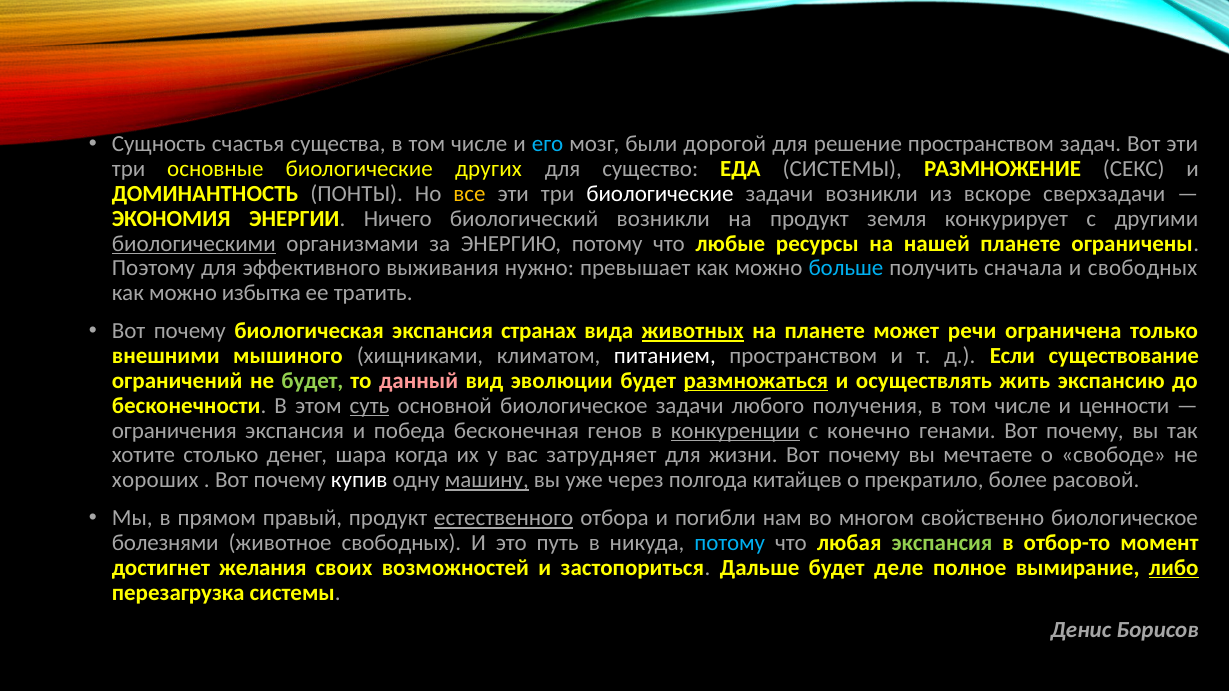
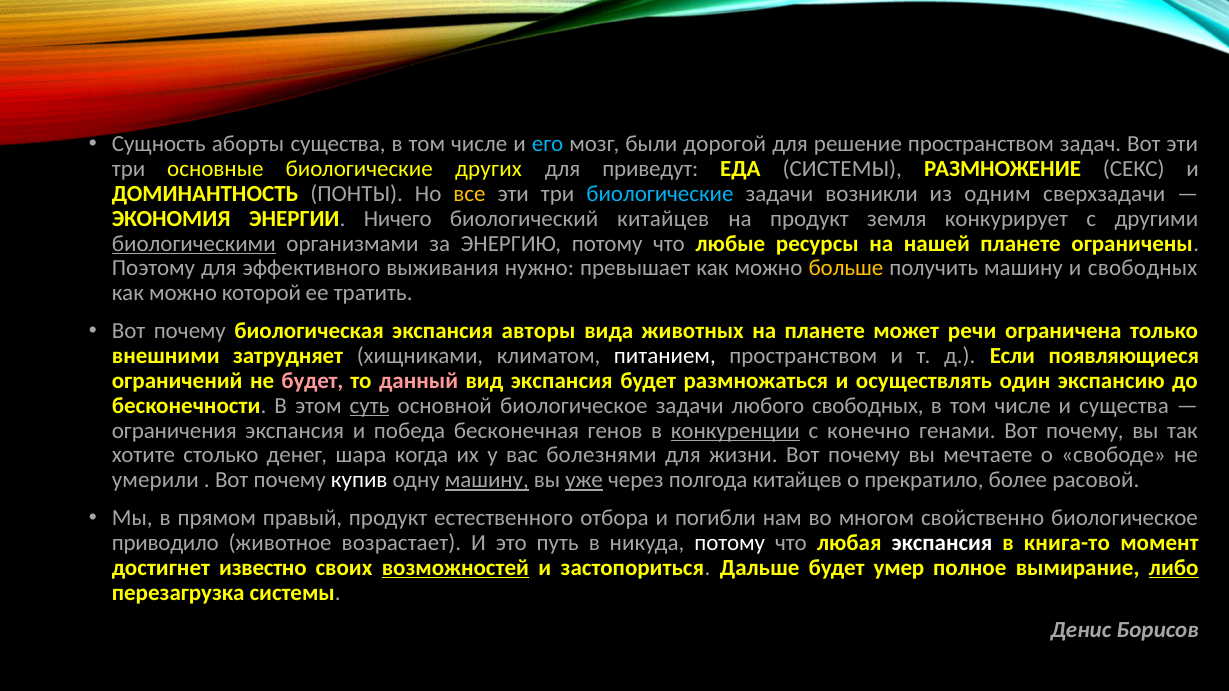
счастья: счастья -> аборты
существо: существо -> приведут
биологические at (660, 194) colour: white -> light blue
вскоре: вскоре -> одним
биологический возникли: возникли -> китайцев
больше colour: light blue -> yellow
получить сначала: сначала -> машину
избытка: избытка -> которой
странах: странах -> авторы
животных underline: present -> none
мышиного: мышиного -> затрудняет
существование: существование -> появляющиеся
будет at (312, 381) colour: light green -> pink
вид эволюции: эволюции -> экспансия
размножаться underline: present -> none
жить: жить -> один
любого получения: получения -> свободных
и ценности: ценности -> существа
затрудняет: затрудняет -> болезнями
хороших: хороших -> умерили
уже underline: none -> present
естественного underline: present -> none
болезнями: болезнями -> приводило
животное свободных: свободных -> возрастает
потому at (730, 543) colour: light blue -> white
экспансия at (942, 543) colour: light green -> white
отбор-то: отбор-то -> книга-то
желания: желания -> известно
возможностей underline: none -> present
деле: деле -> умер
